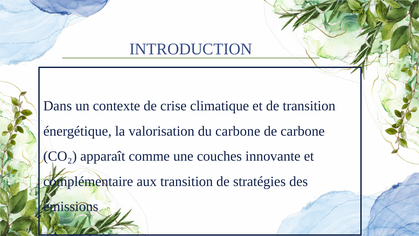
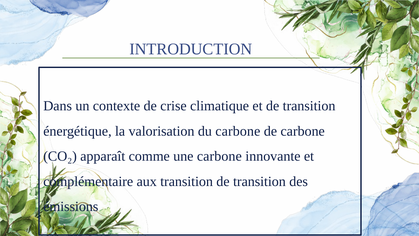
une couches: couches -> carbone
stratégies at (259, 181): stratégies -> transition
